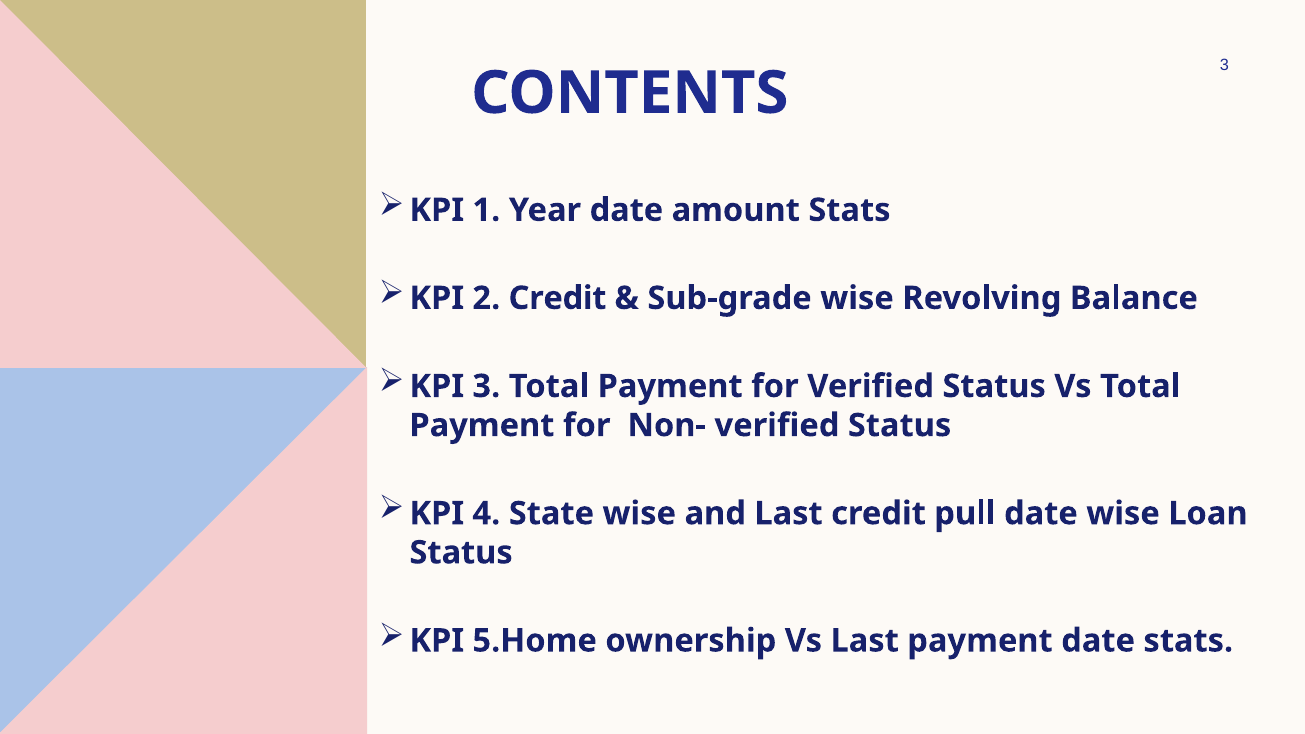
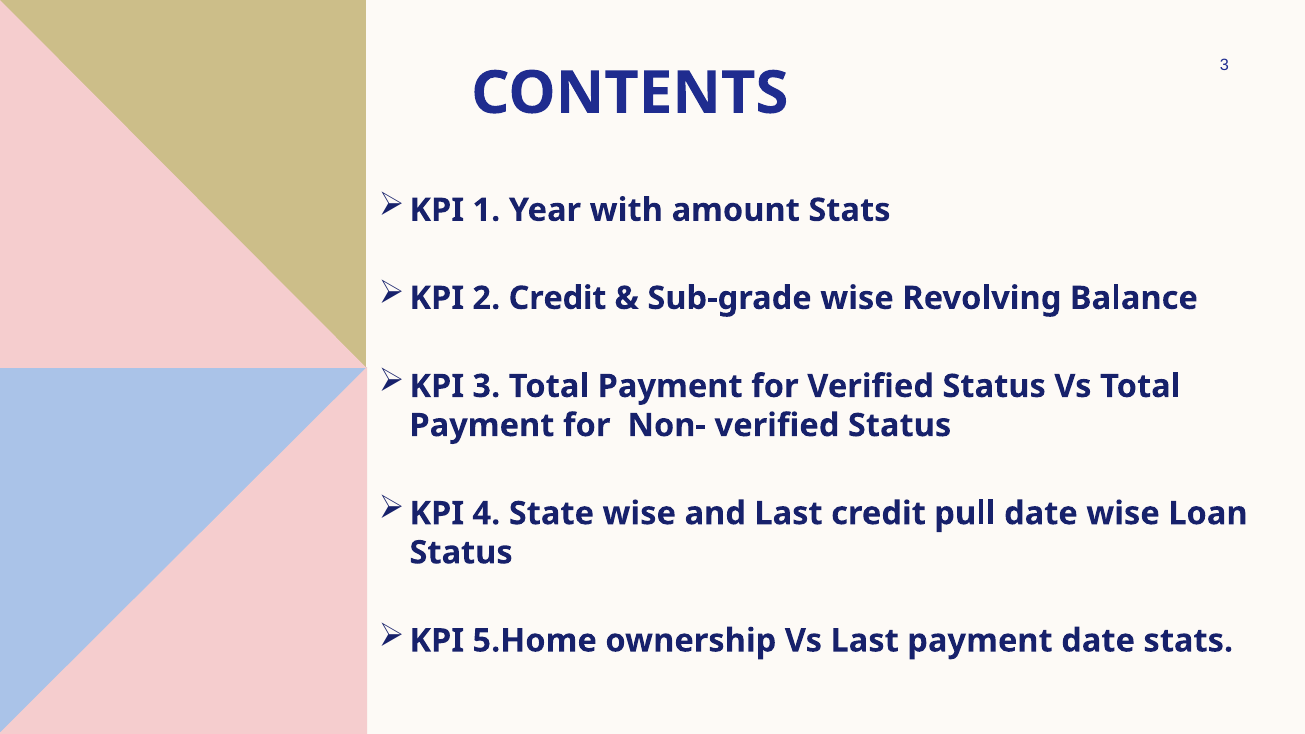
Year date: date -> with
